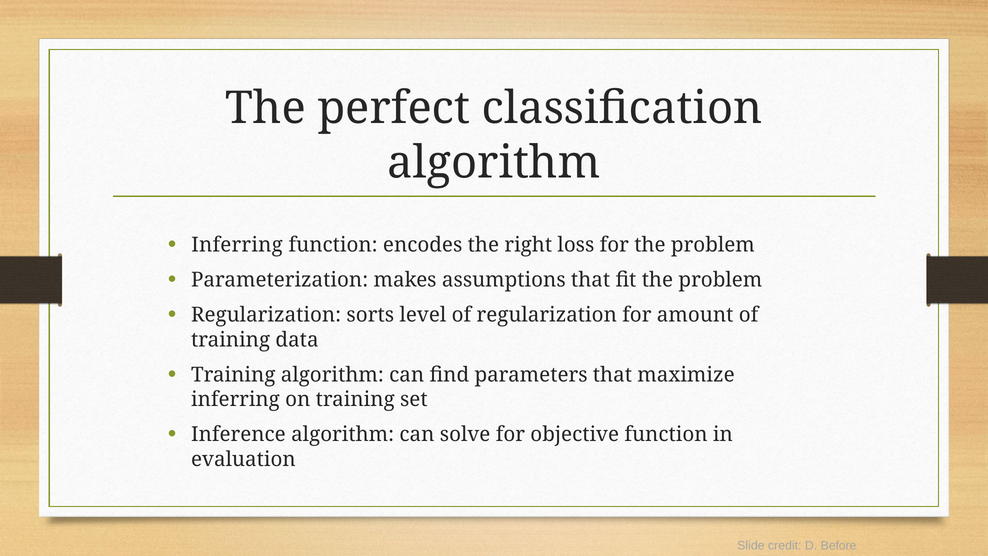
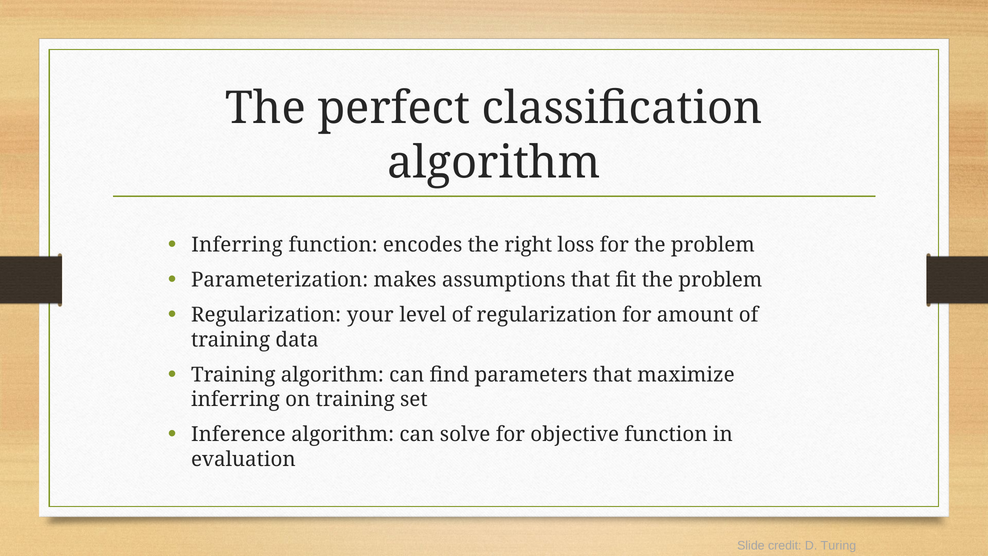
sorts: sorts -> your
Before: Before -> Turing
